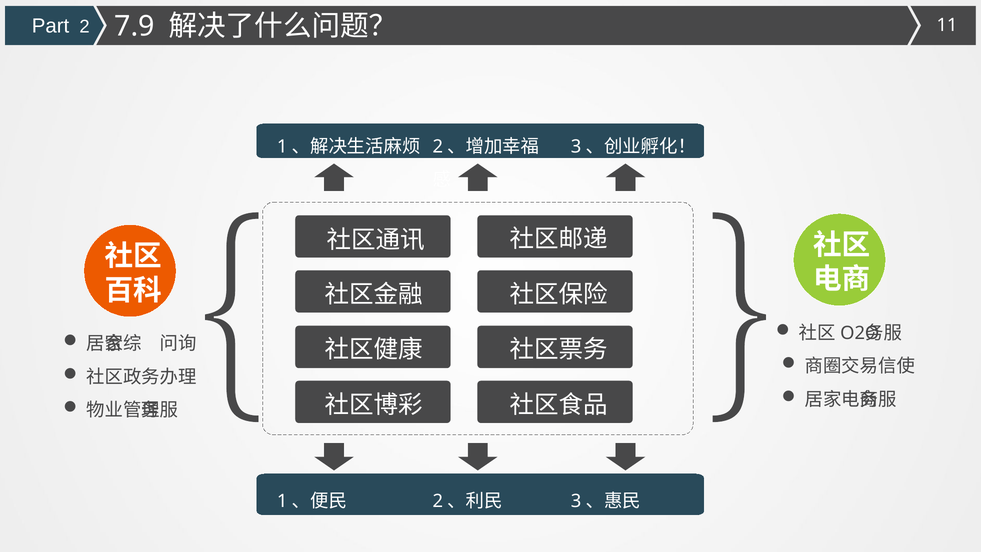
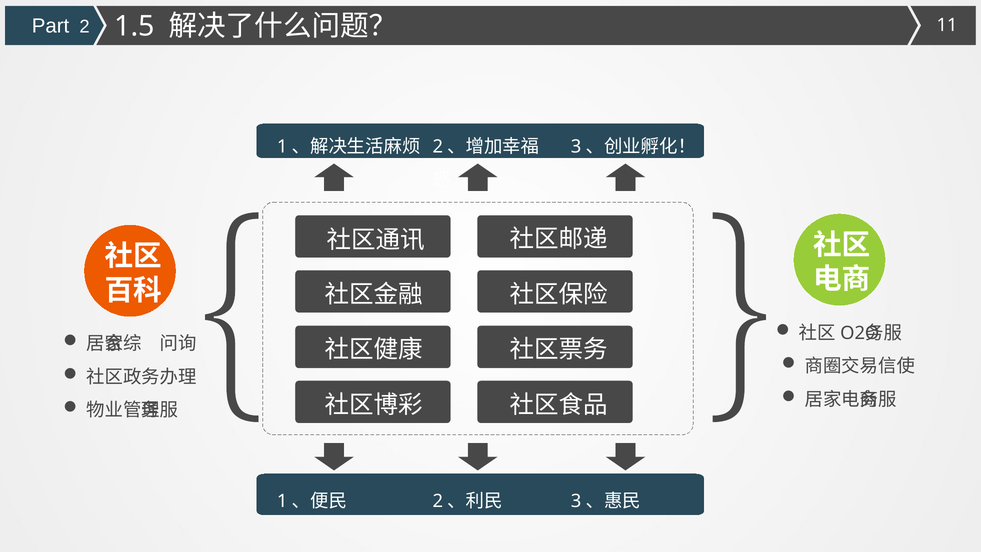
7.9: 7.9 -> 1.5
